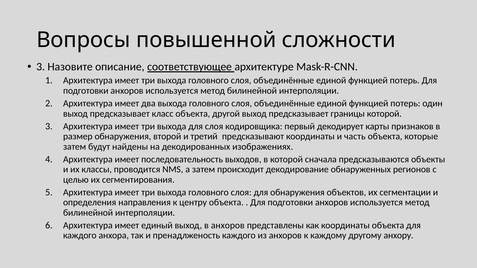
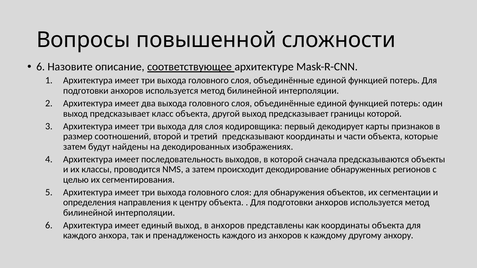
3 at (41, 67): 3 -> 6
размер обнаружения: обнаружения -> соотношений
часть: часть -> части
